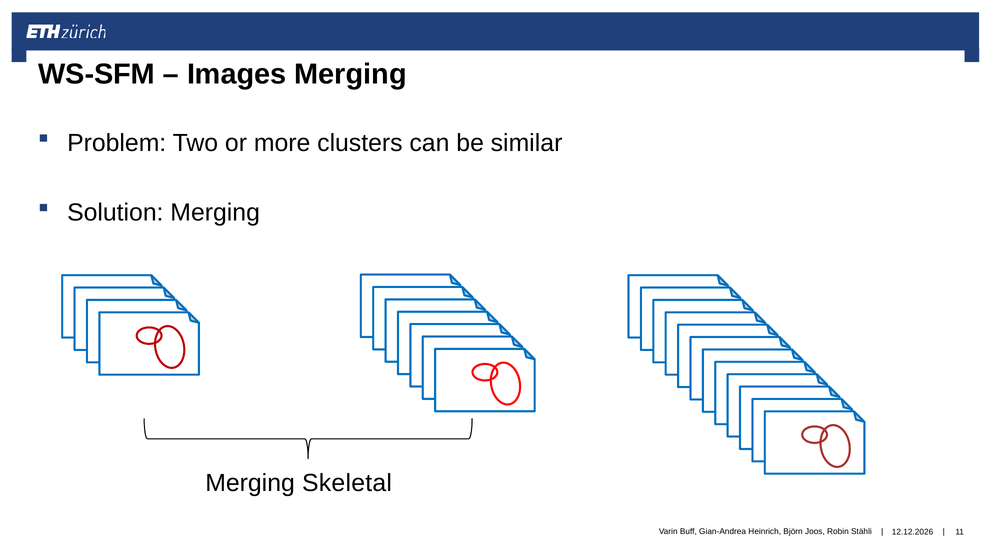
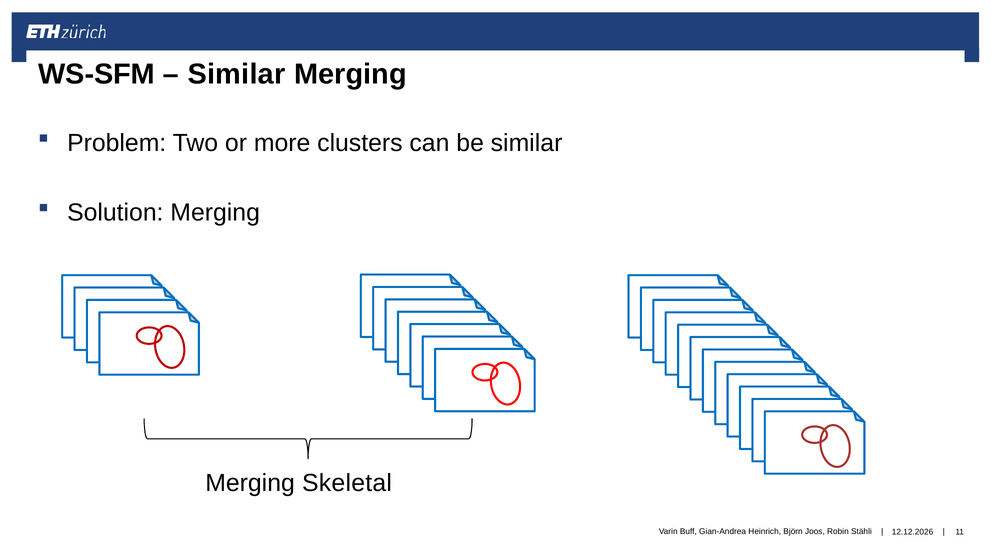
Images at (237, 74): Images -> Similar
